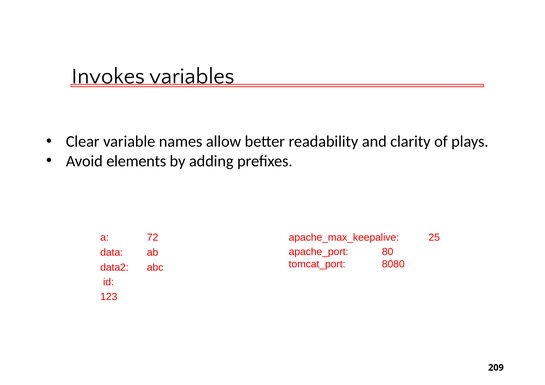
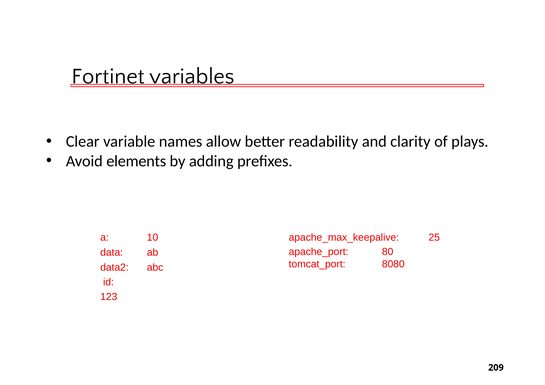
Invokes: Invokes -> Fortinet
72: 72 -> 10
